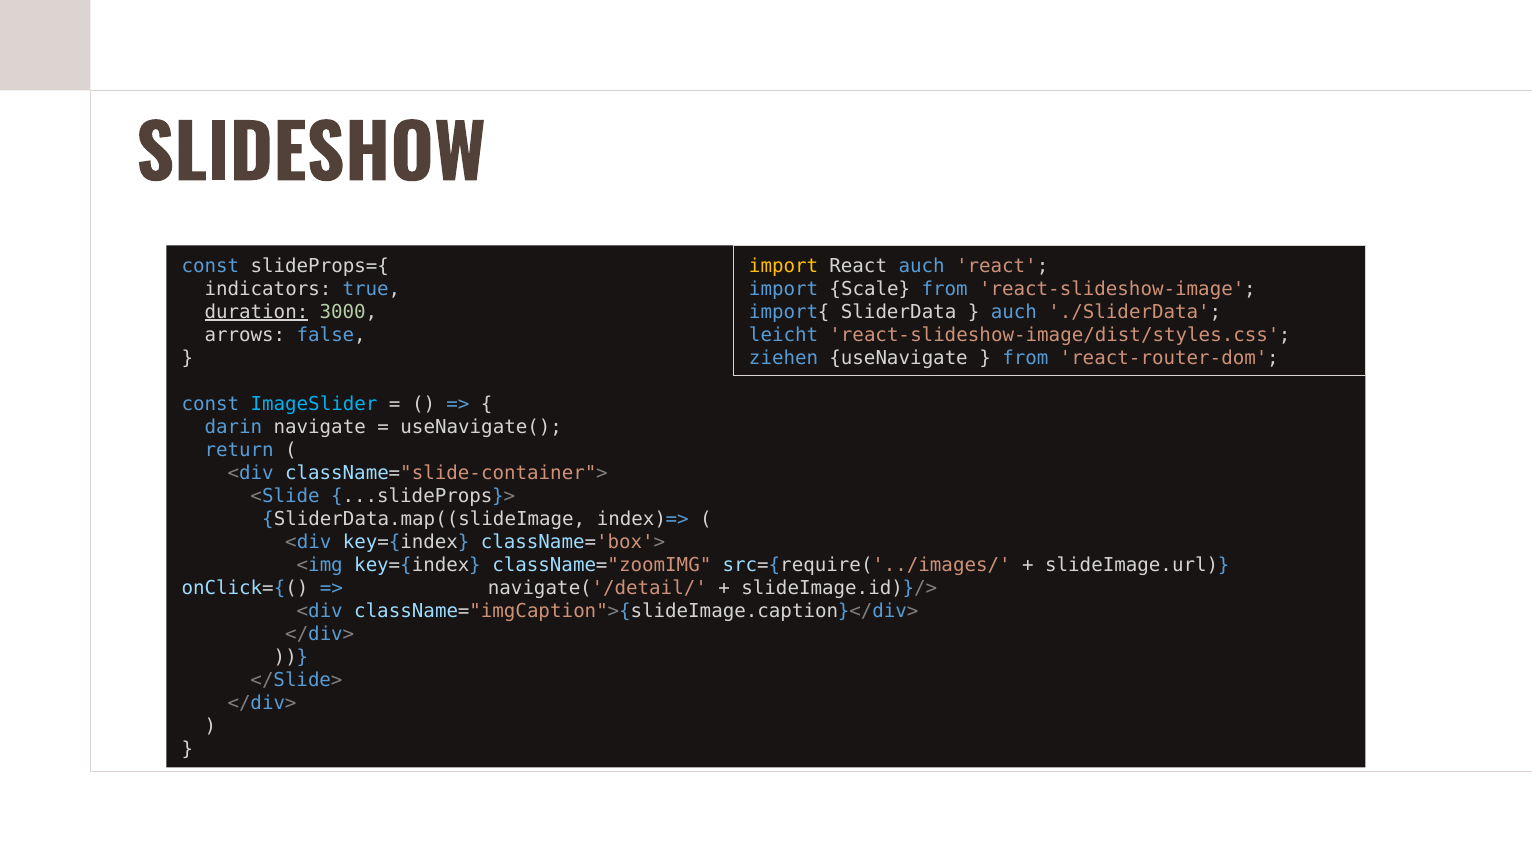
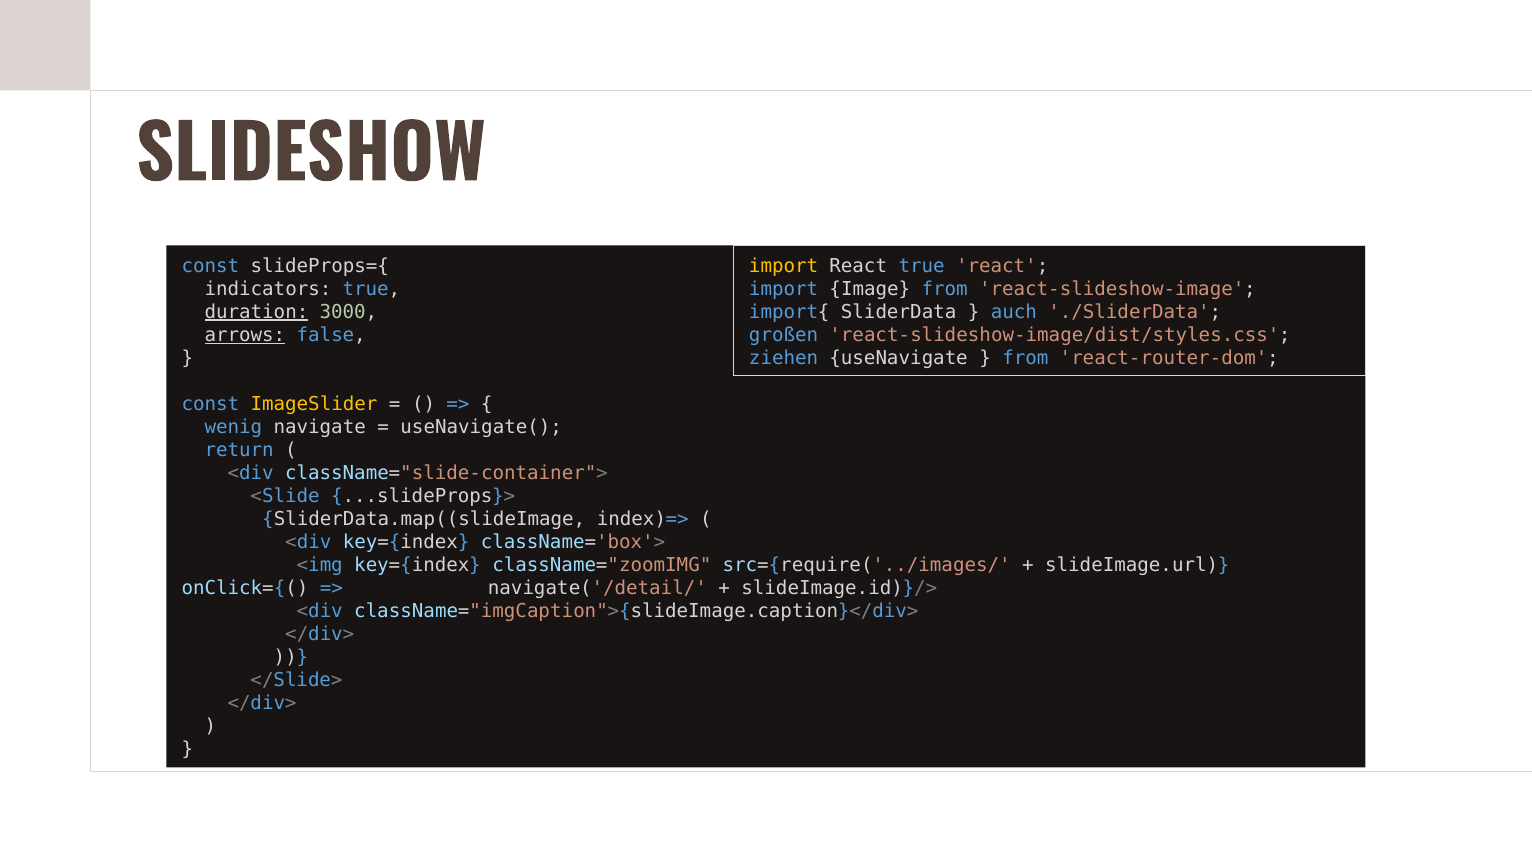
React auch: auch -> true
Scale: Scale -> Image
arrows underline: none -> present
leicht: leicht -> großen
ImageSlider colour: light blue -> yellow
darin: darin -> wenig
